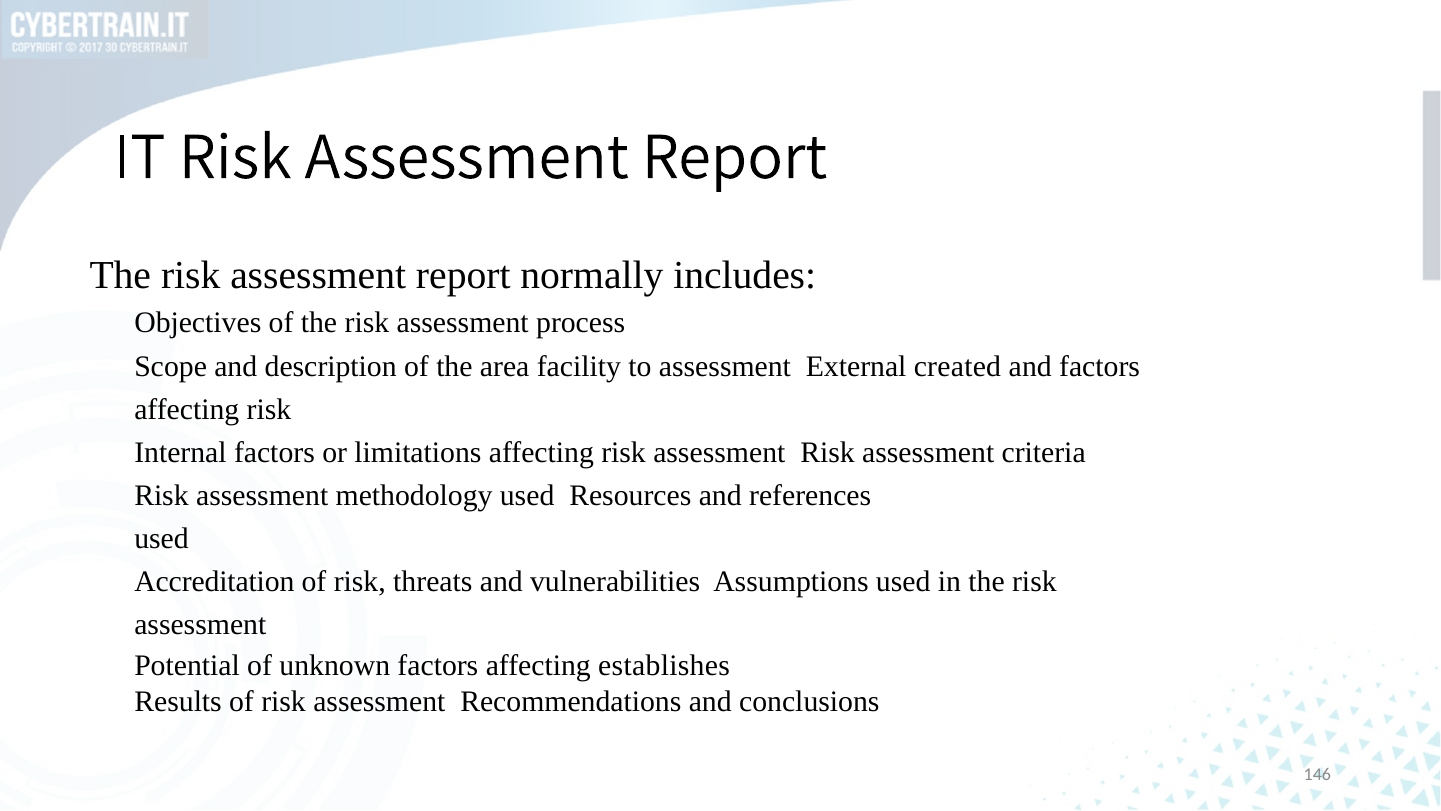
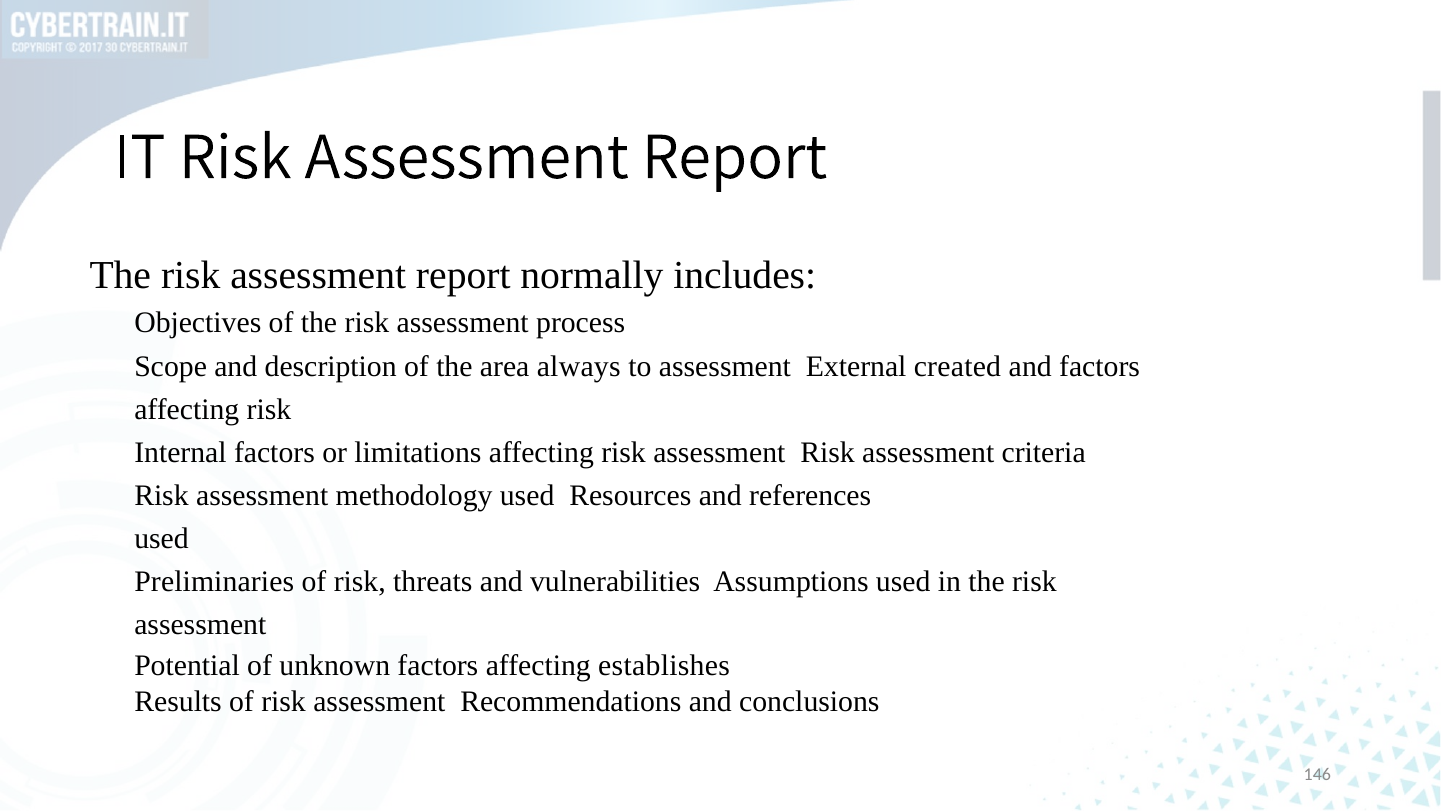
facility: facility -> always
Accreditation: Accreditation -> Preliminaries
